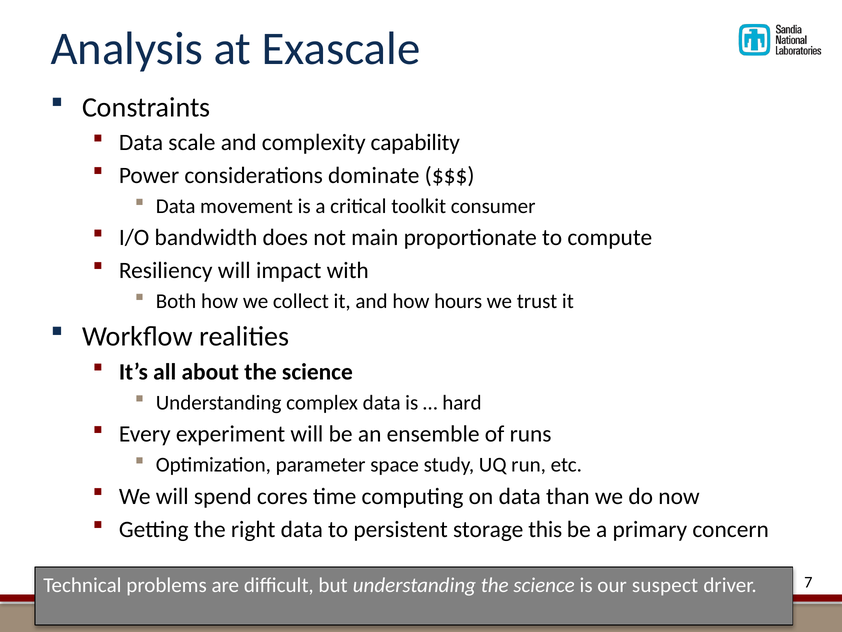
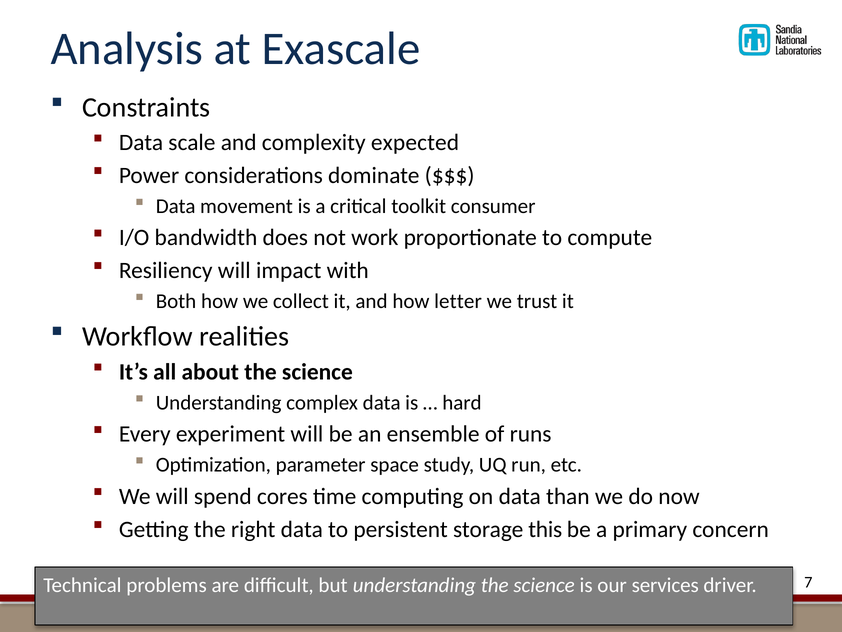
capability: capability -> expected
main: main -> work
hours: hours -> letter
suspect: suspect -> services
